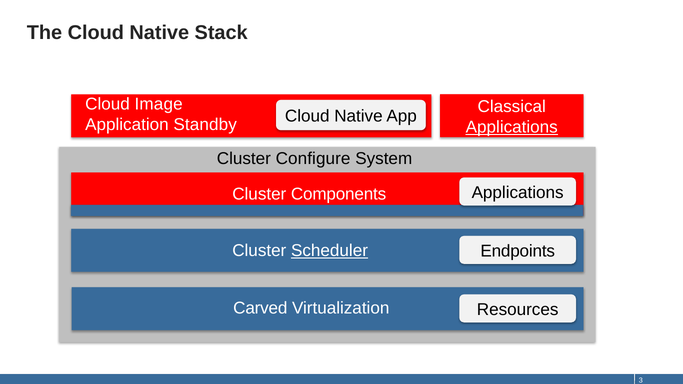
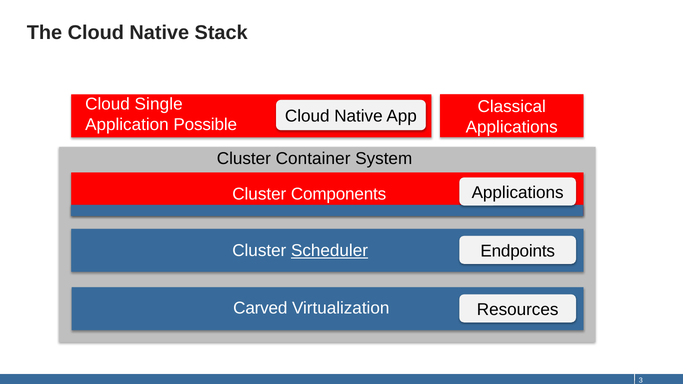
Image: Image -> Single
Standby: Standby -> Possible
Applications at (512, 127) underline: present -> none
Configure: Configure -> Container
